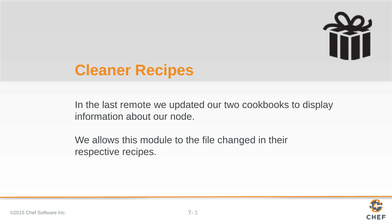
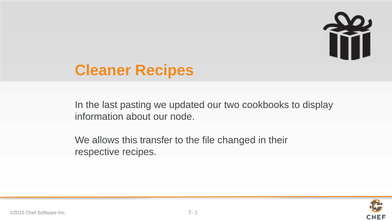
remote: remote -> pasting
module: module -> transfer
